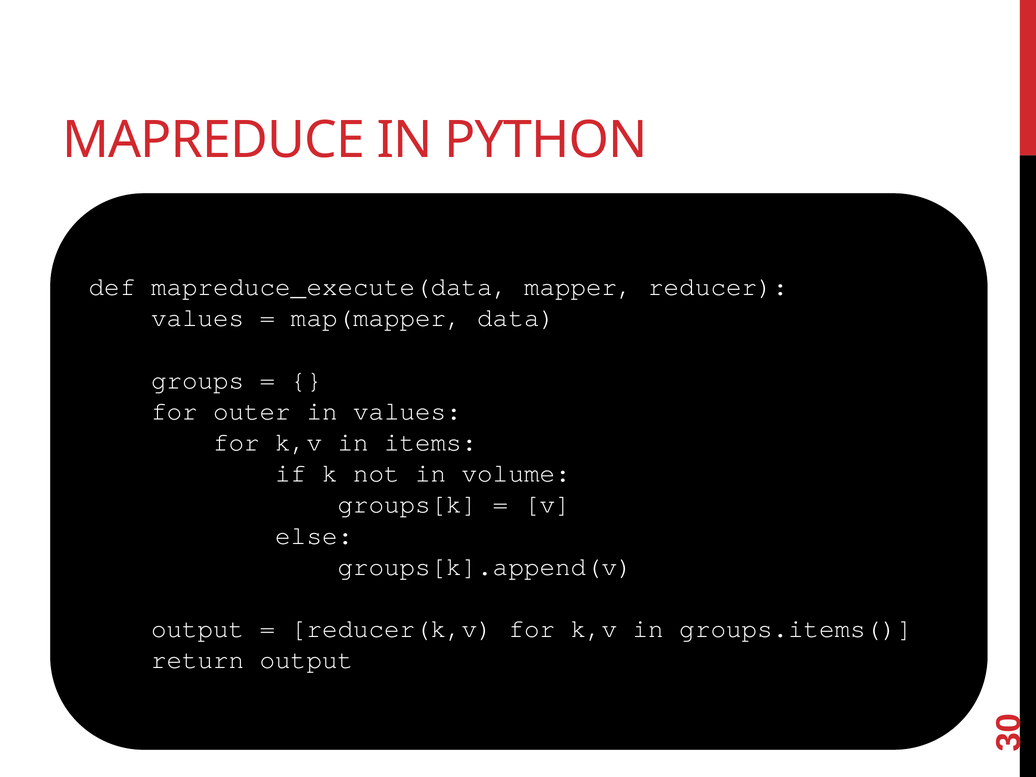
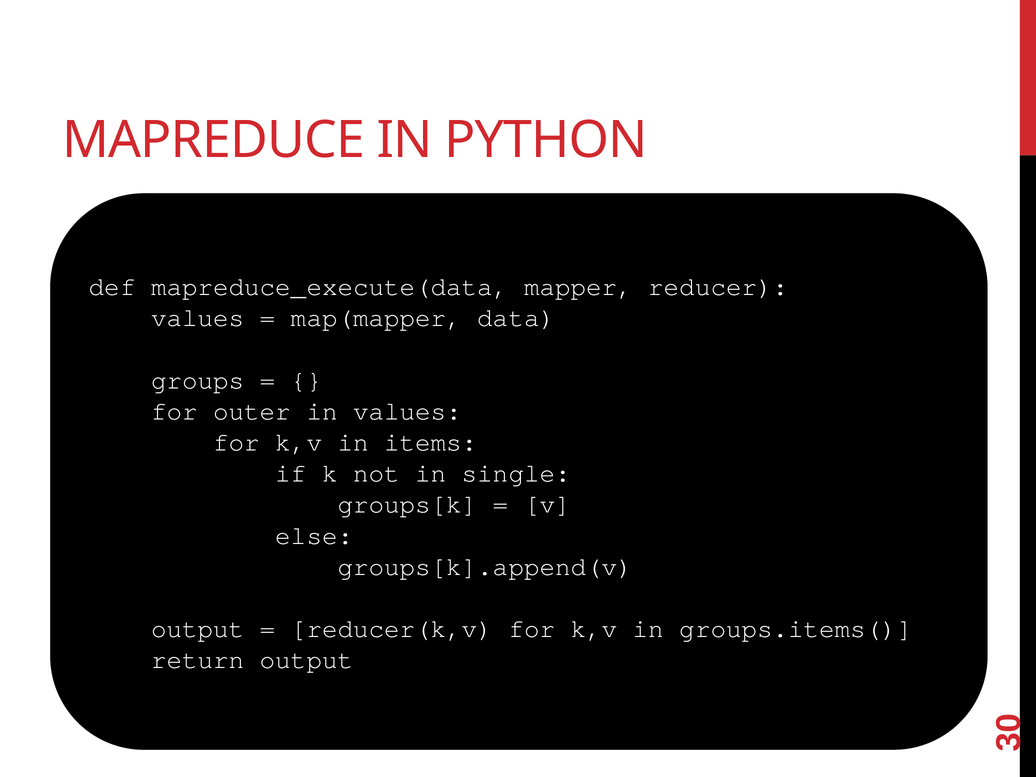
volume: volume -> single
